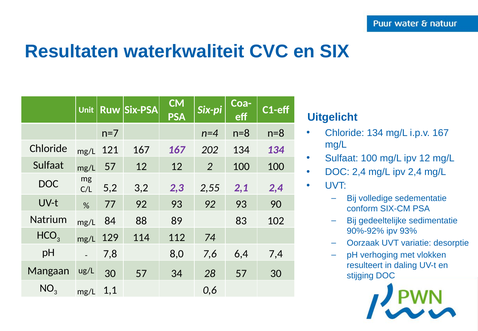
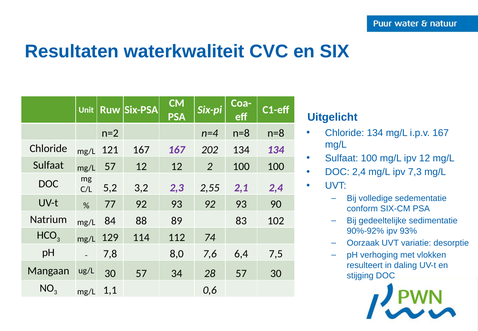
n=7: n=7 -> n=2
ipv 2,4: 2,4 -> 7,3
7,4: 7,4 -> 7,5
